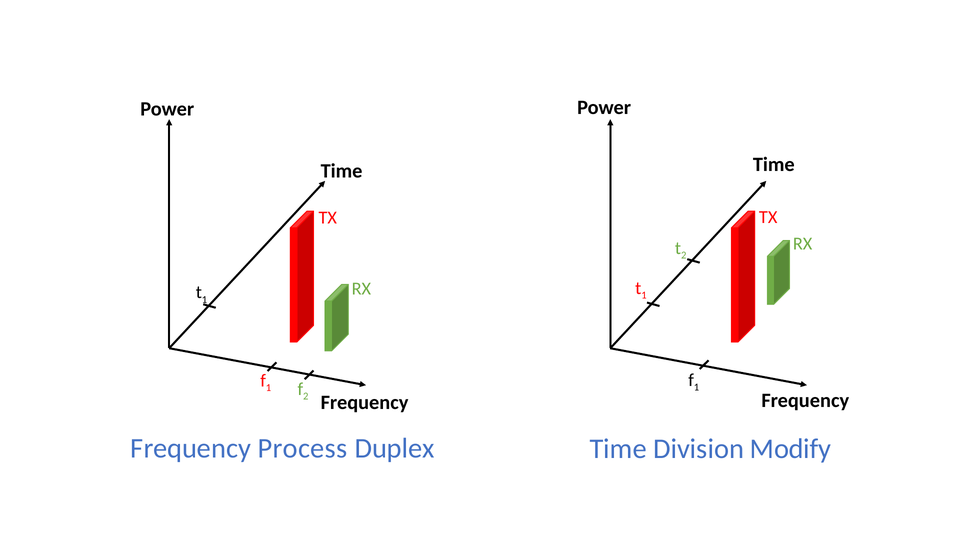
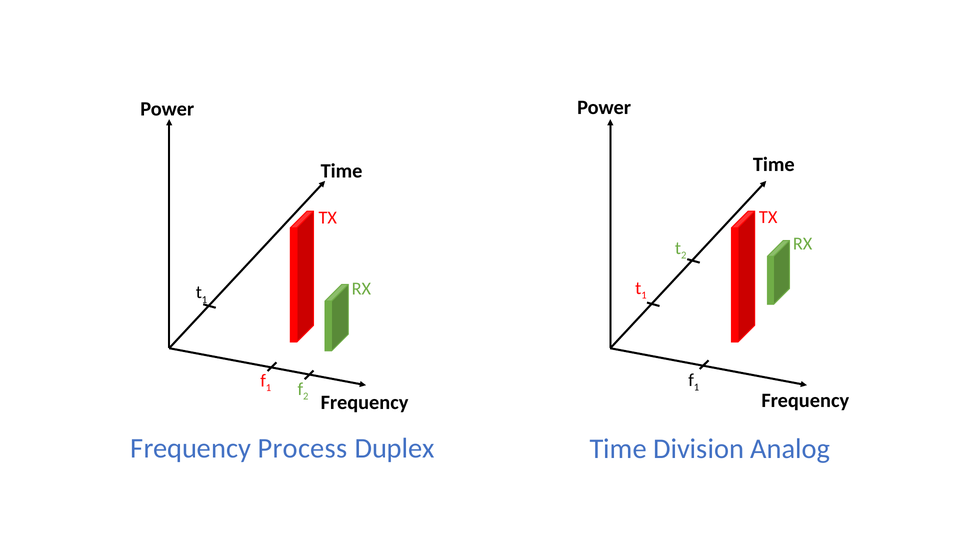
Modify: Modify -> Analog
